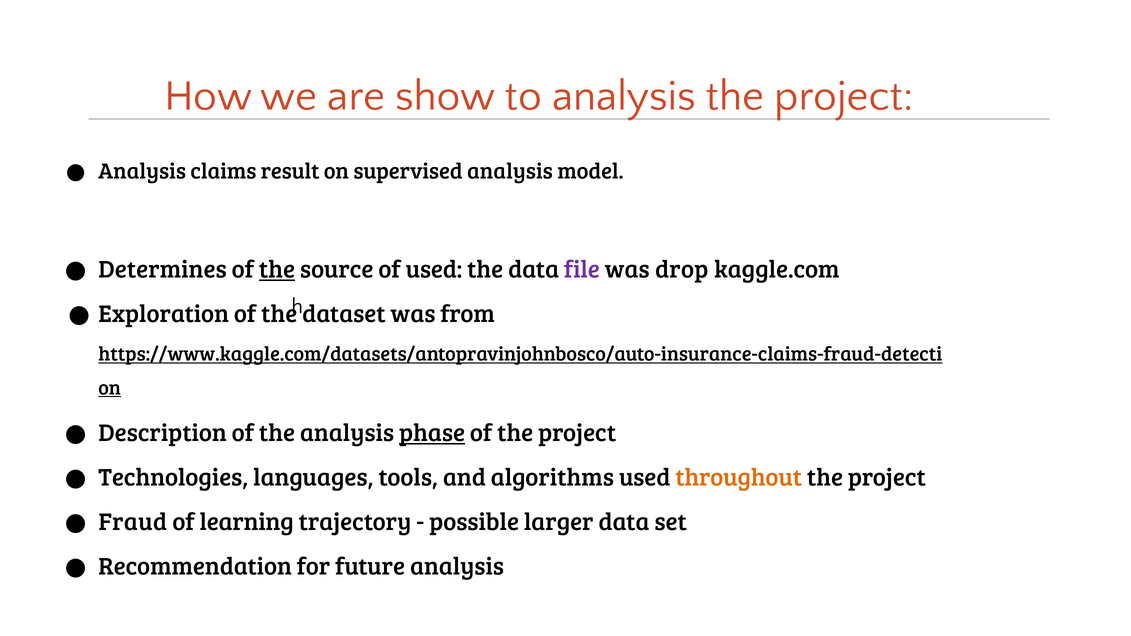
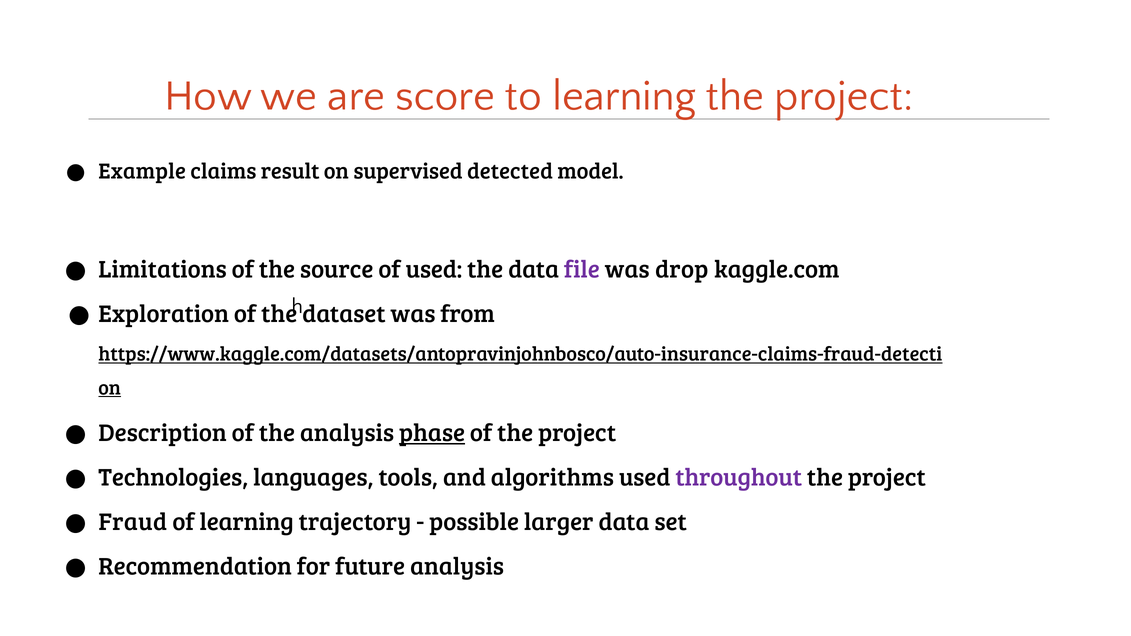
show: show -> score
to analysis: analysis -> learning
Analysis at (142, 171): Analysis -> Example
supervised analysis: analysis -> detected
Determines: Determines -> Limitations
the at (277, 270) underline: present -> none
throughout colour: orange -> purple
